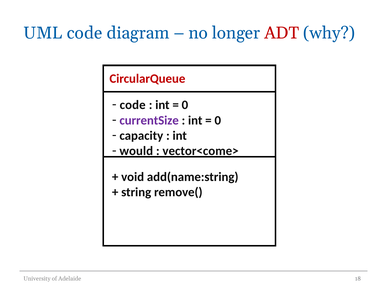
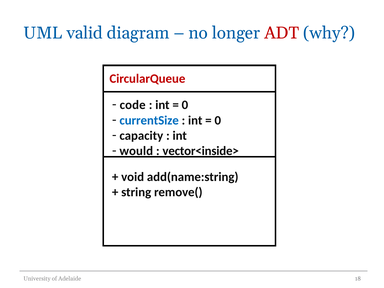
UML code: code -> valid
currentSize colour: purple -> blue
vector<come>: vector<come> -> vector<inside>
